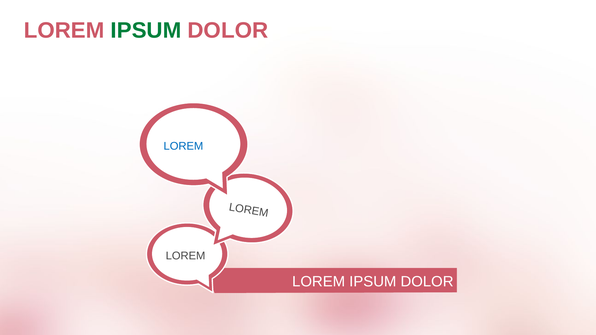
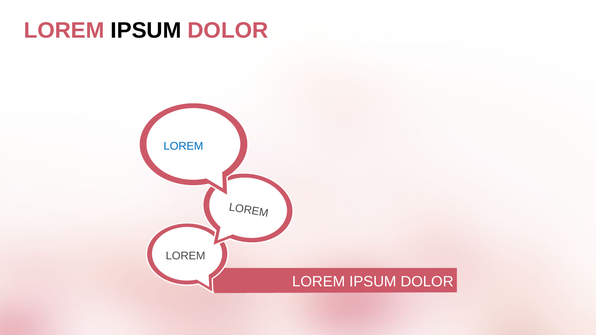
IPSUM at (146, 31) colour: green -> black
